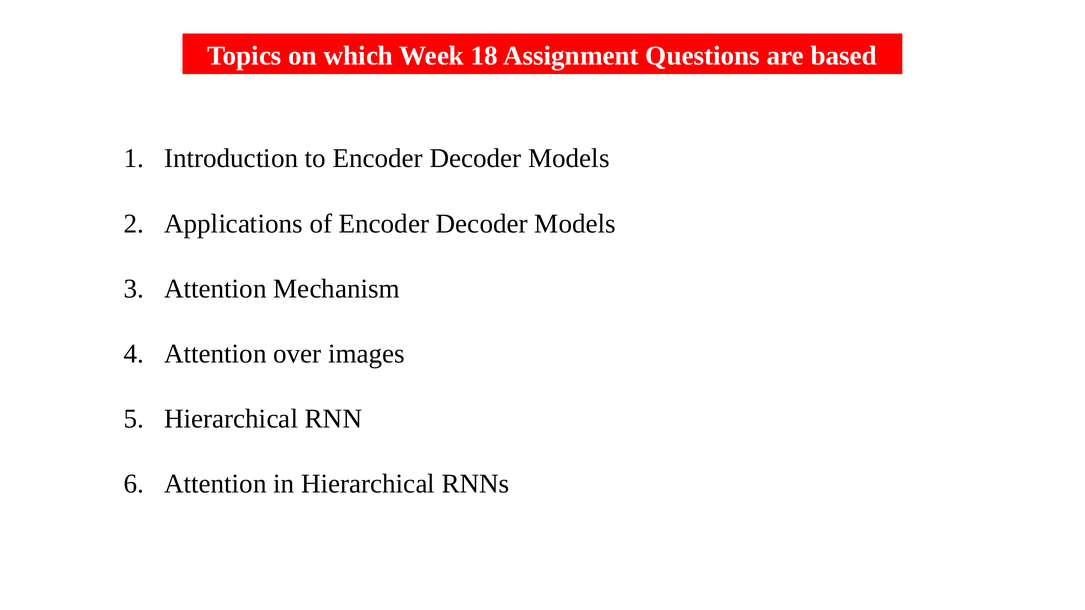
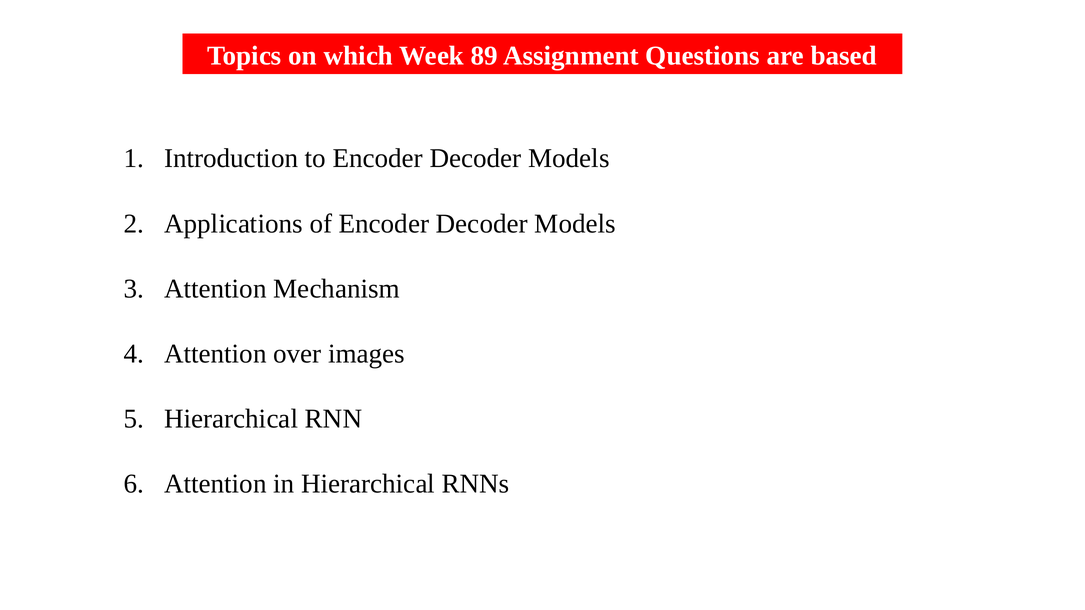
18: 18 -> 89
